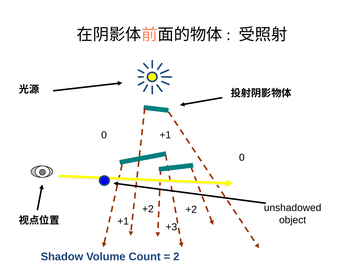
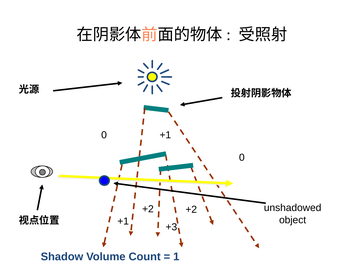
2: 2 -> 1
